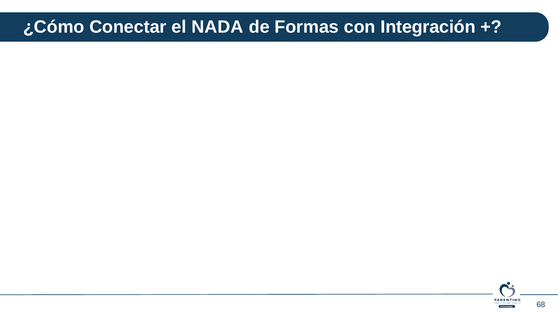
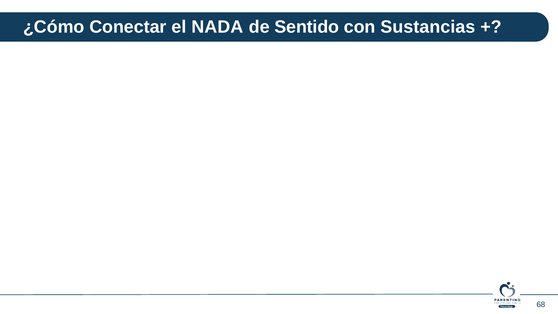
Formas: Formas -> Sentido
Integración: Integración -> Sustancias
